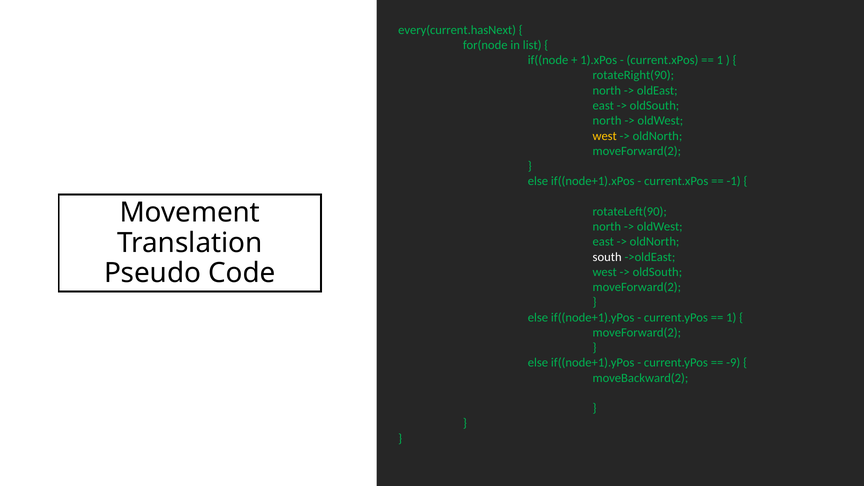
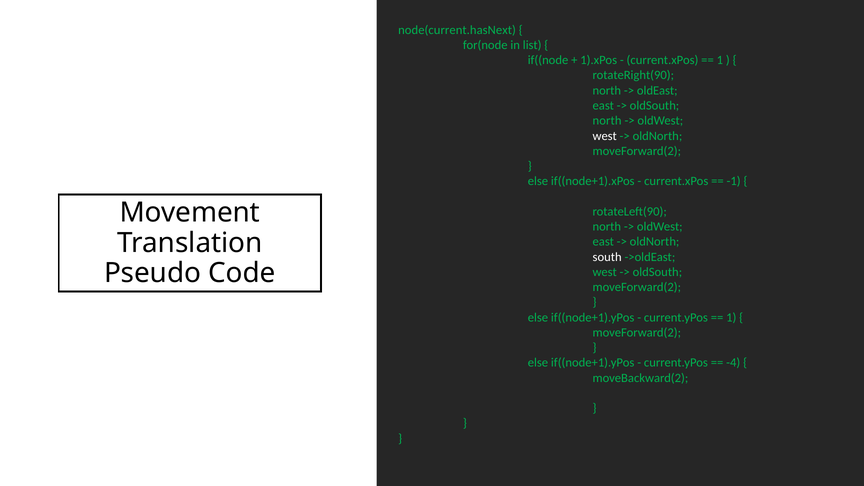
every(current.hasNext: every(current.hasNext -> node(current.hasNext
west at (605, 136) colour: yellow -> white
-9: -9 -> -4
